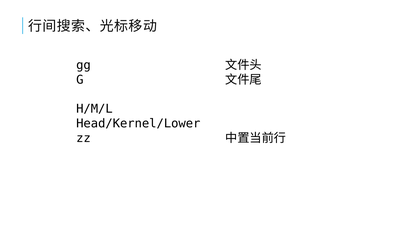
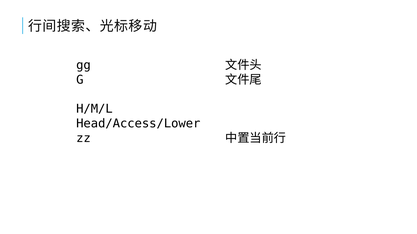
Head/Kernel/Lower: Head/Kernel/Lower -> Head/Access/Lower
